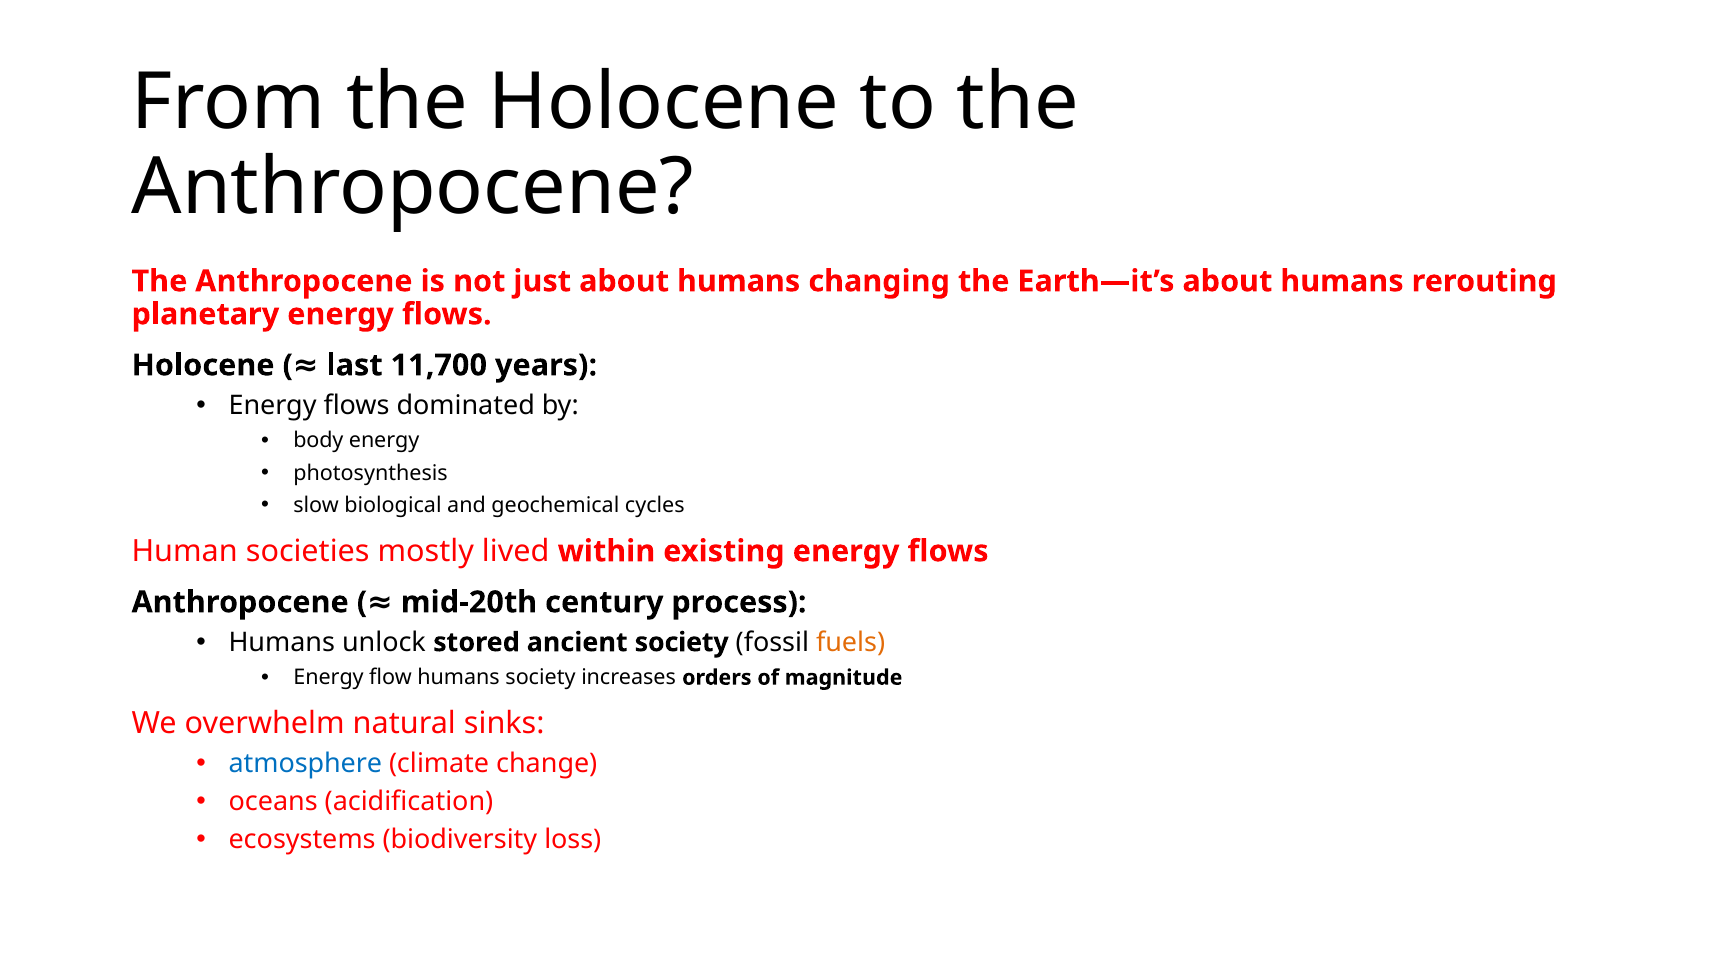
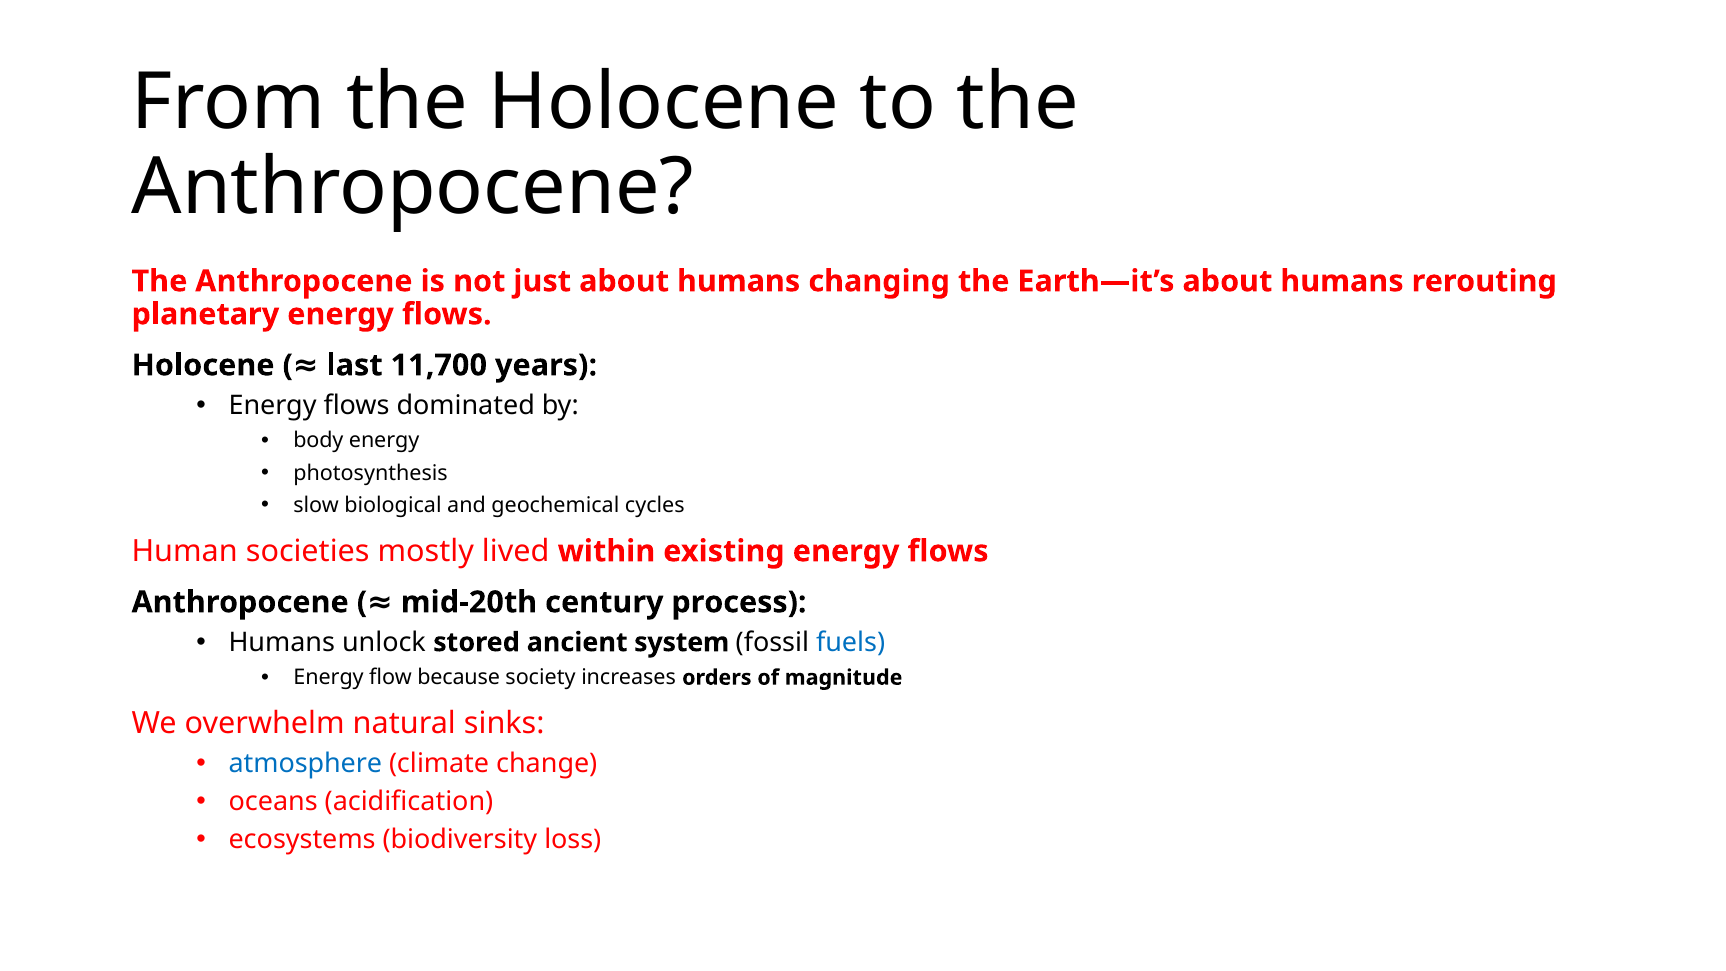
ancient society: society -> system
fuels colour: orange -> blue
flow humans: humans -> because
